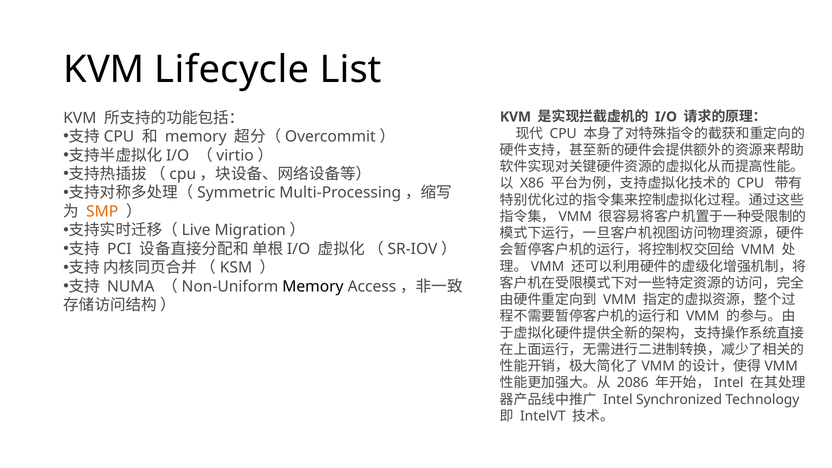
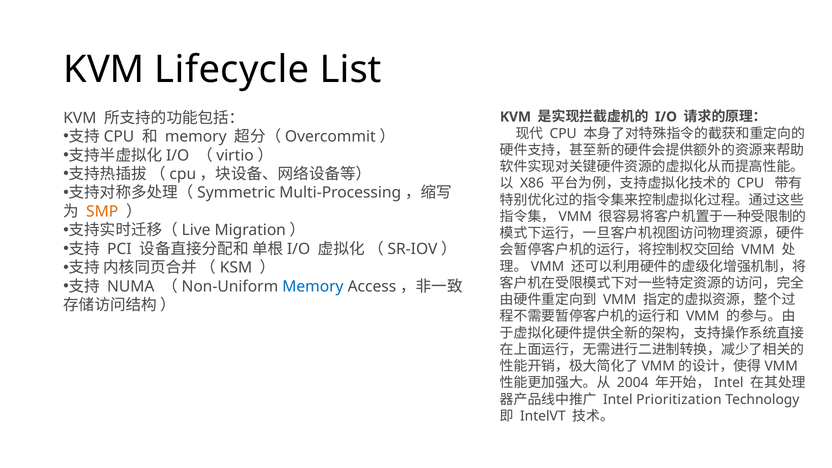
Memory at (313, 286) colour: black -> blue
2086: 2086 -> 2004
Synchronized: Synchronized -> Prioritization
